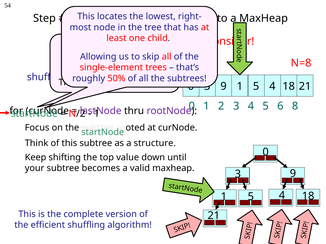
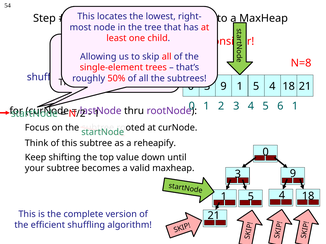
6 8: 8 -> 1
structure: structure -> reheapify
